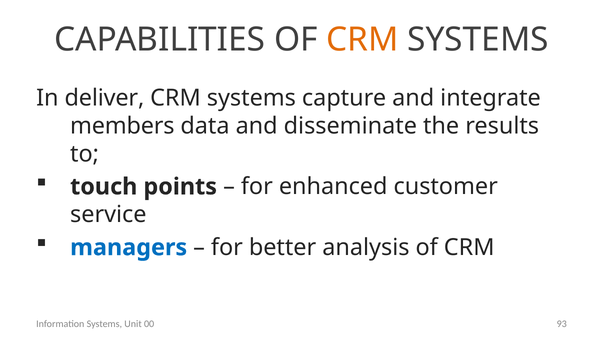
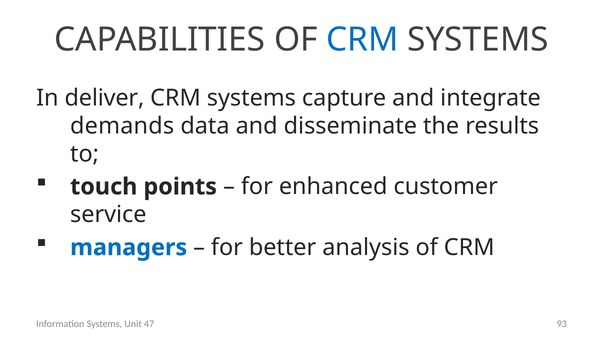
CRM at (362, 40) colour: orange -> blue
members: members -> demands
00: 00 -> 47
